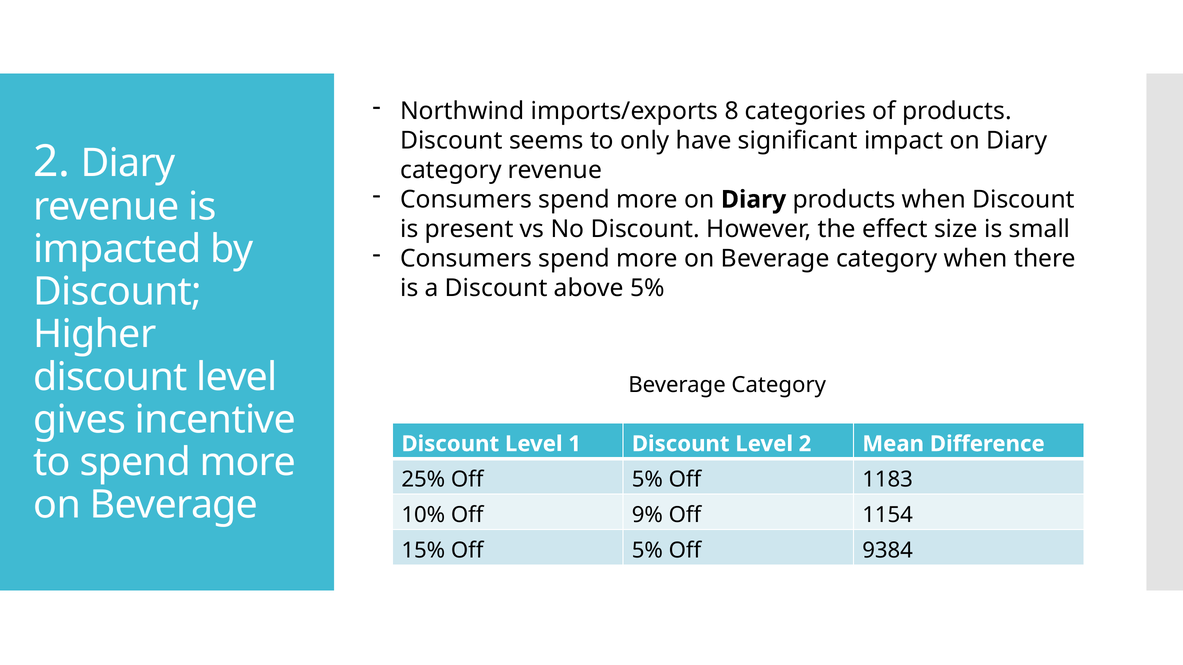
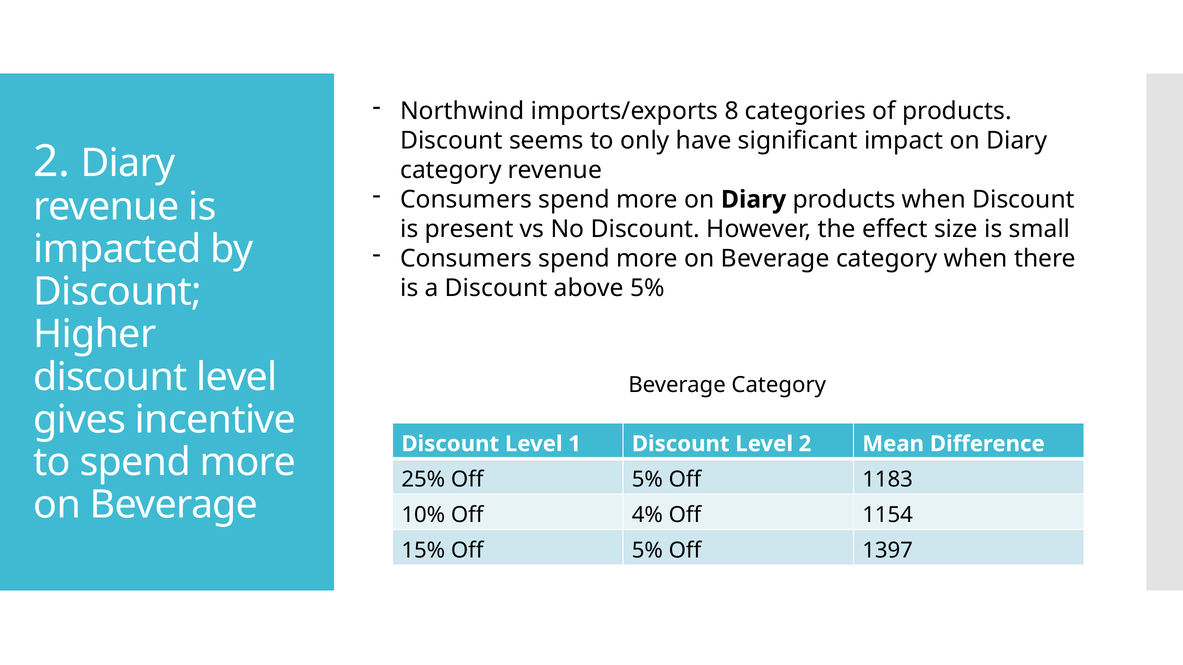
9%: 9% -> 4%
9384: 9384 -> 1397
